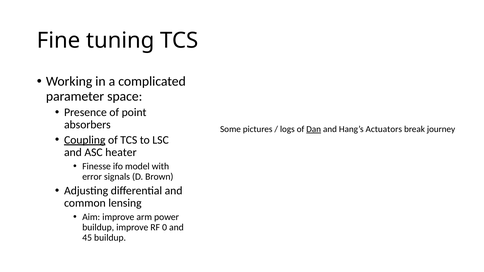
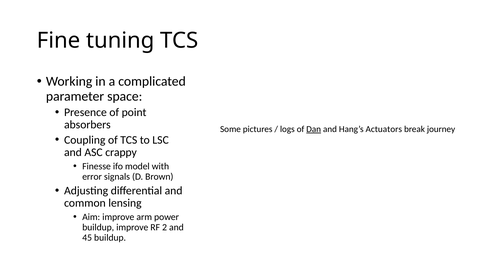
Coupling underline: present -> none
heater: heater -> crappy
0: 0 -> 2
